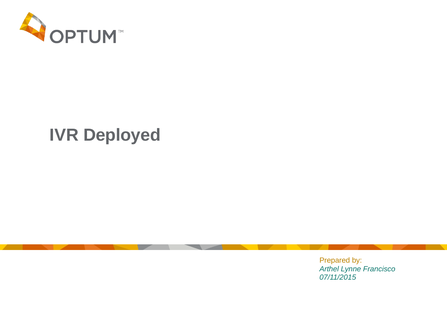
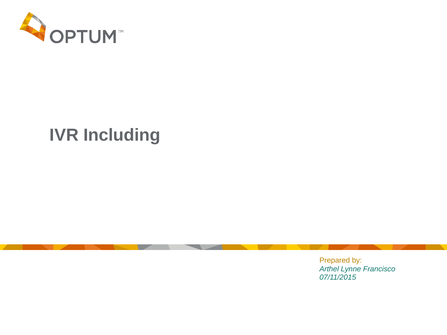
Deployed: Deployed -> Including
